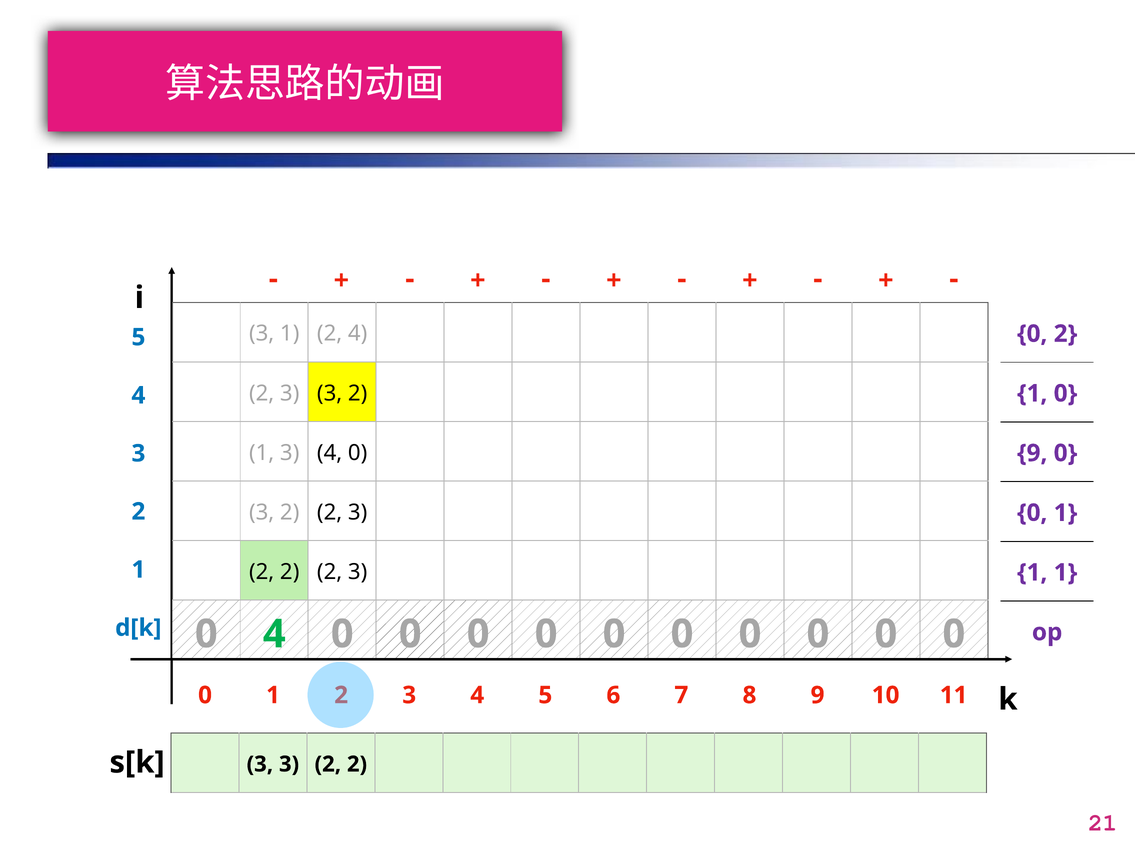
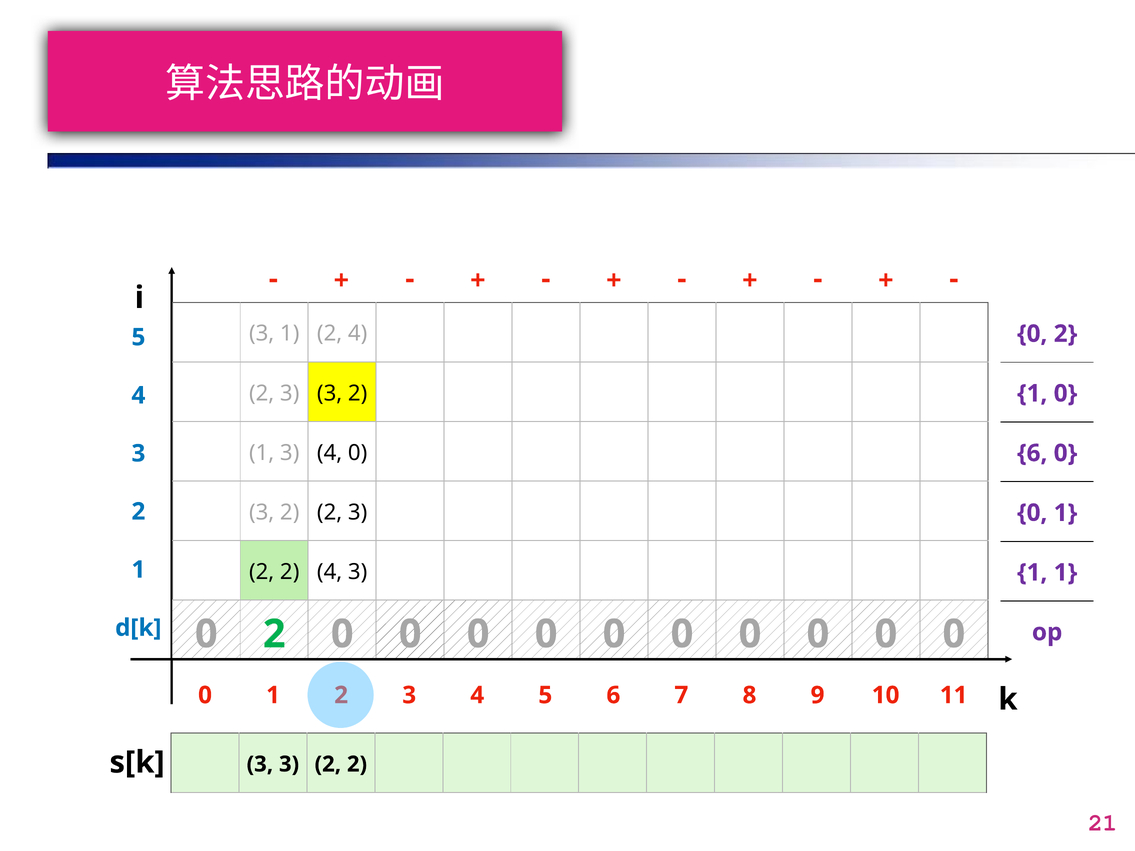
9 at (1032, 453): 9 -> 6
2 2 2: 2 -> 4
4 at (274, 634): 4 -> 2
